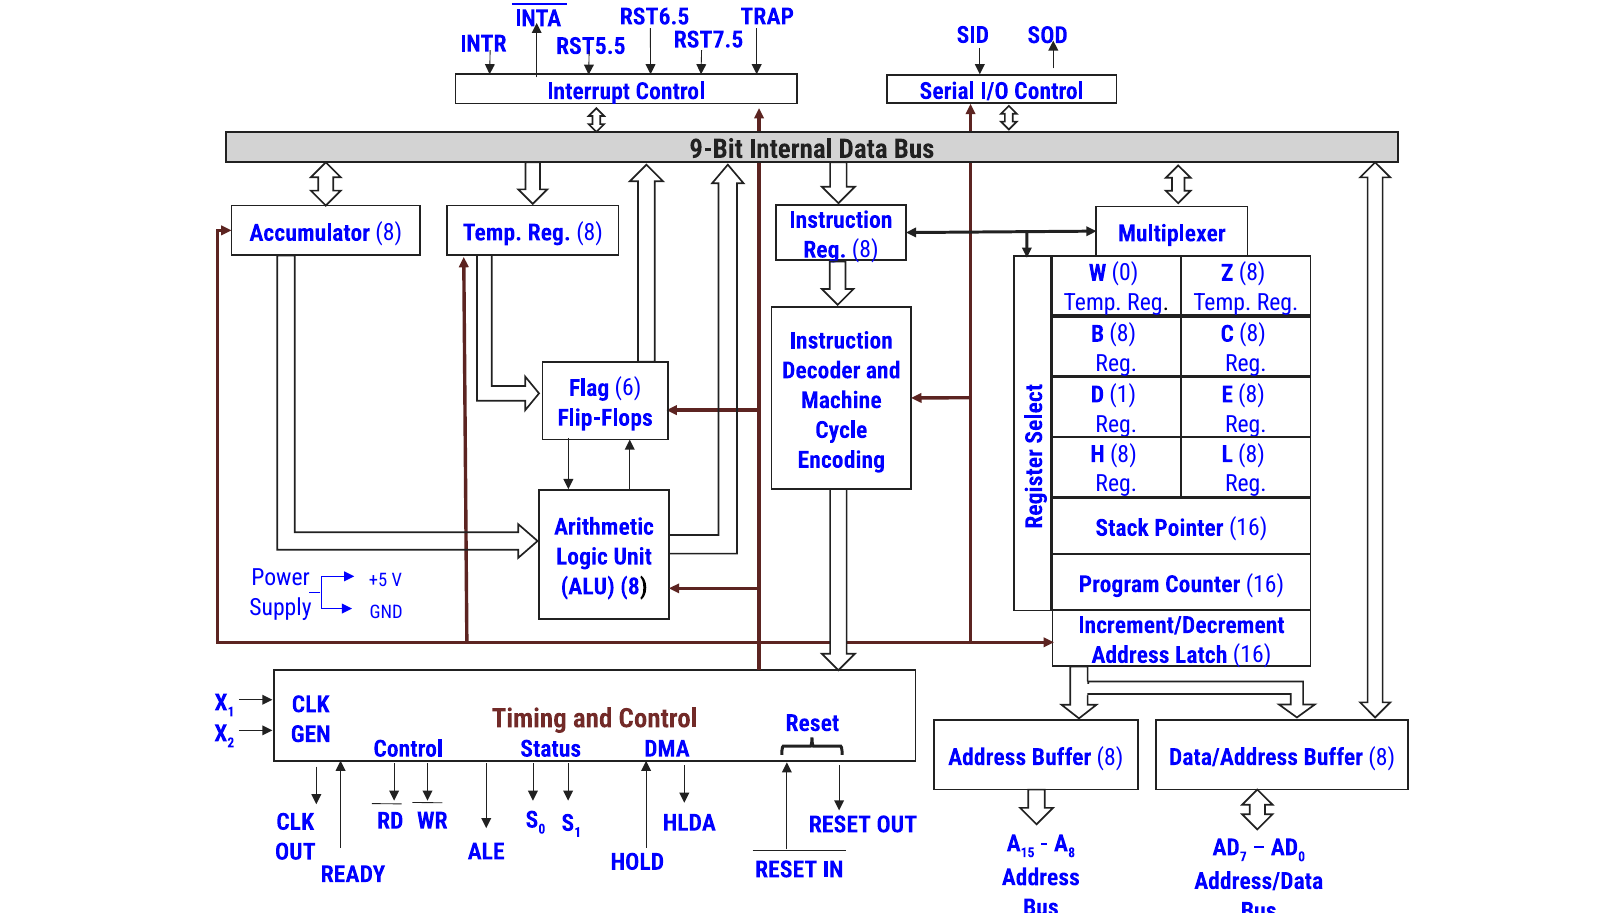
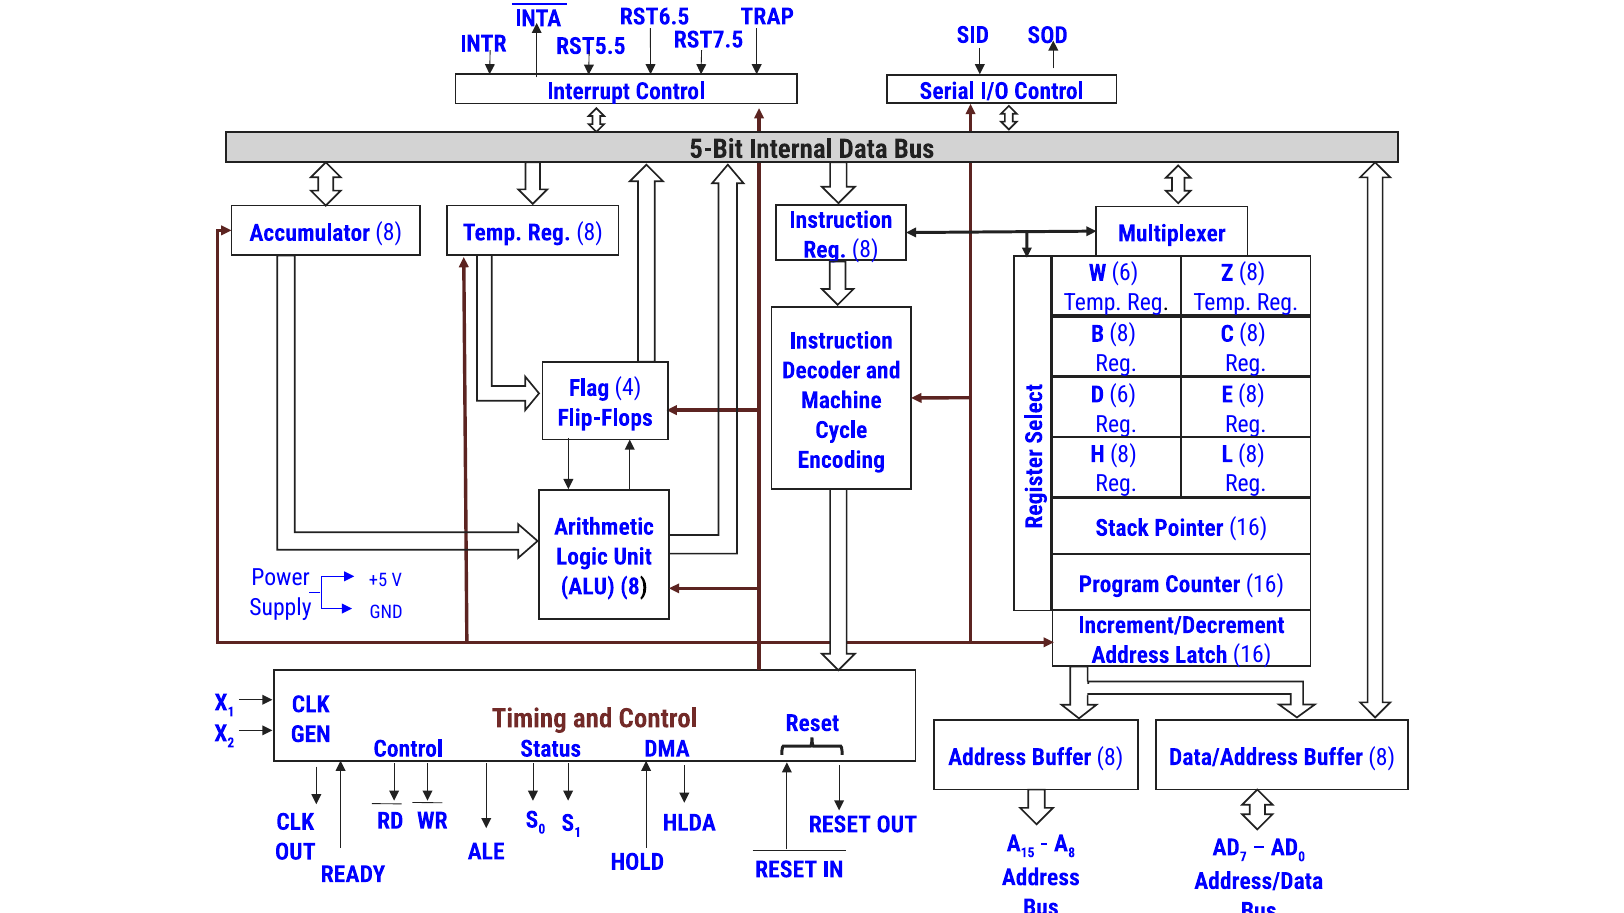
9-Bit: 9-Bit -> 5-Bit
W 0: 0 -> 6
6: 6 -> 4
D 1: 1 -> 6
